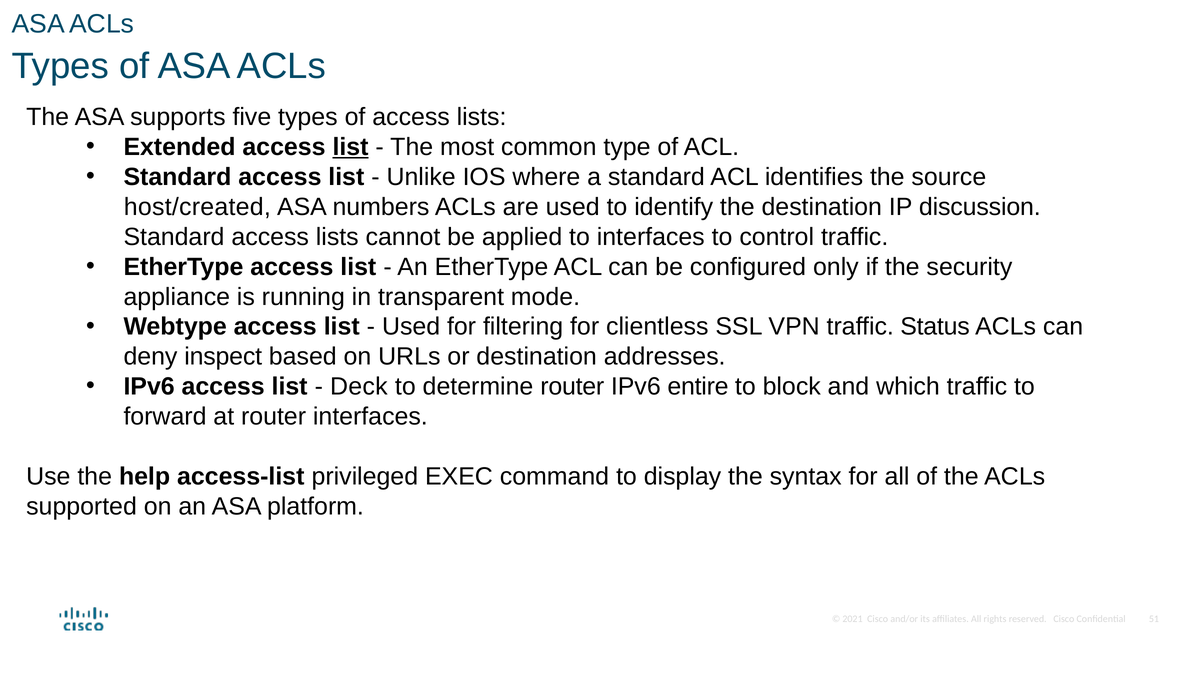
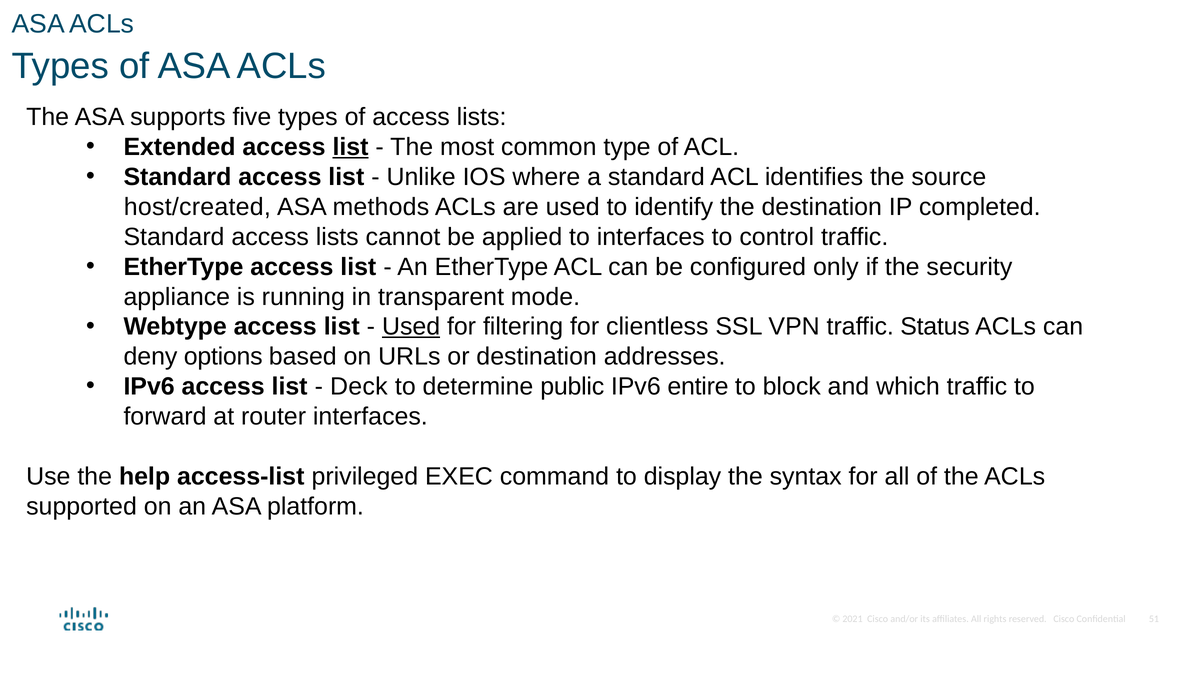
numbers: numbers -> methods
discussion: discussion -> completed
Used at (411, 326) underline: none -> present
inspect: inspect -> options
determine router: router -> public
